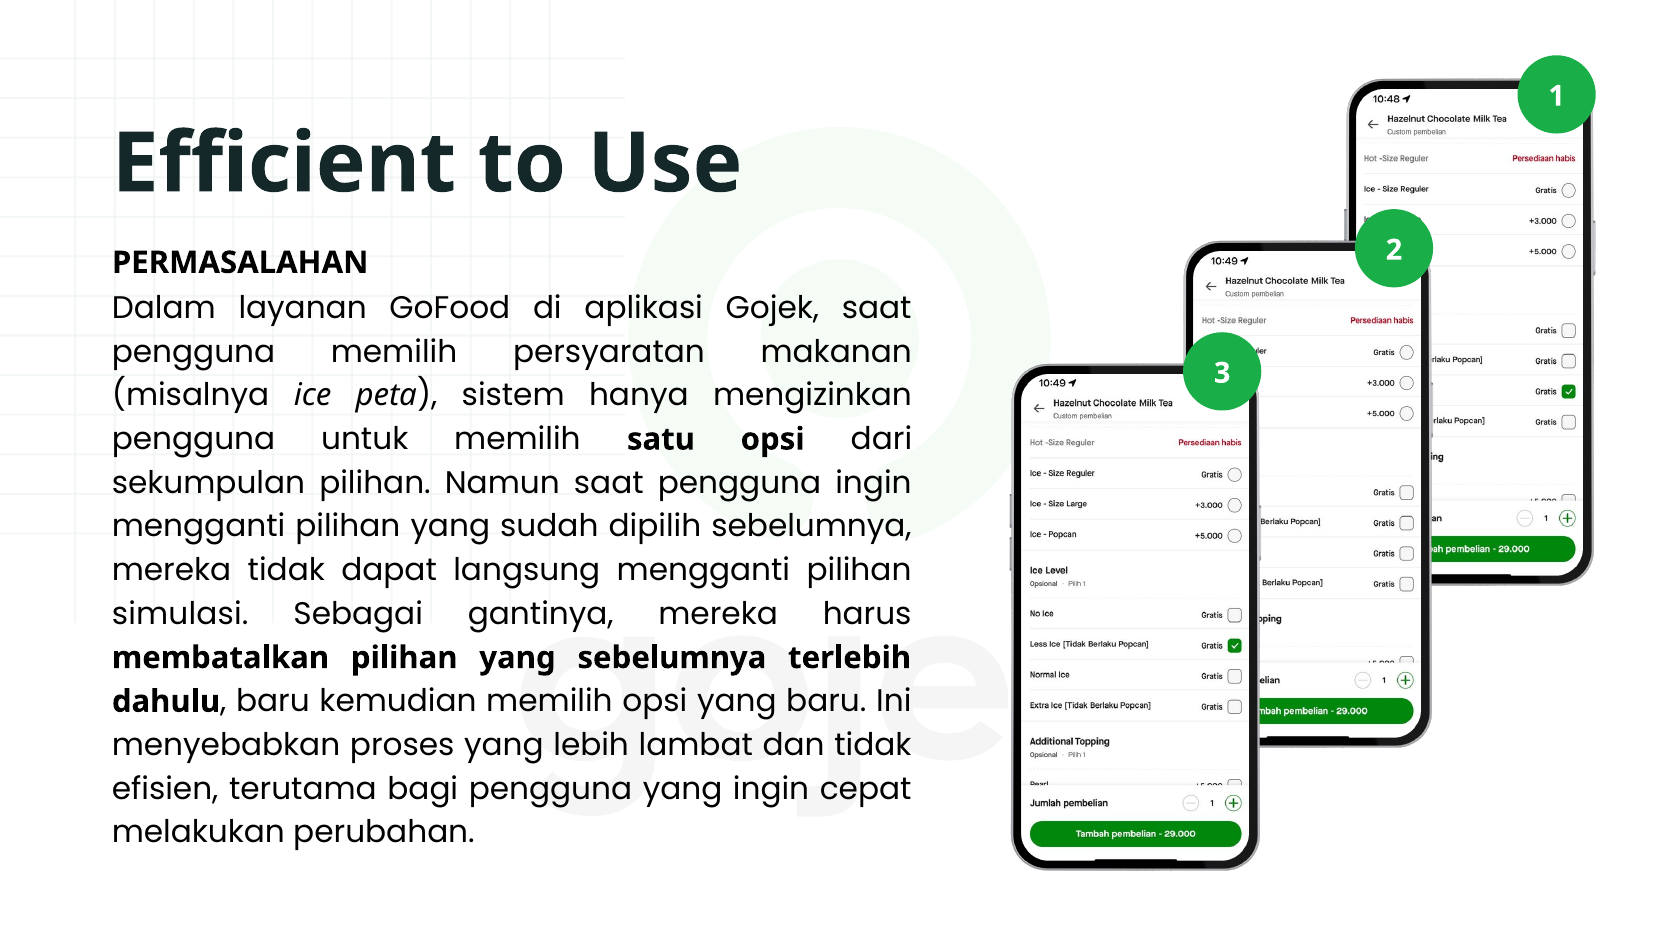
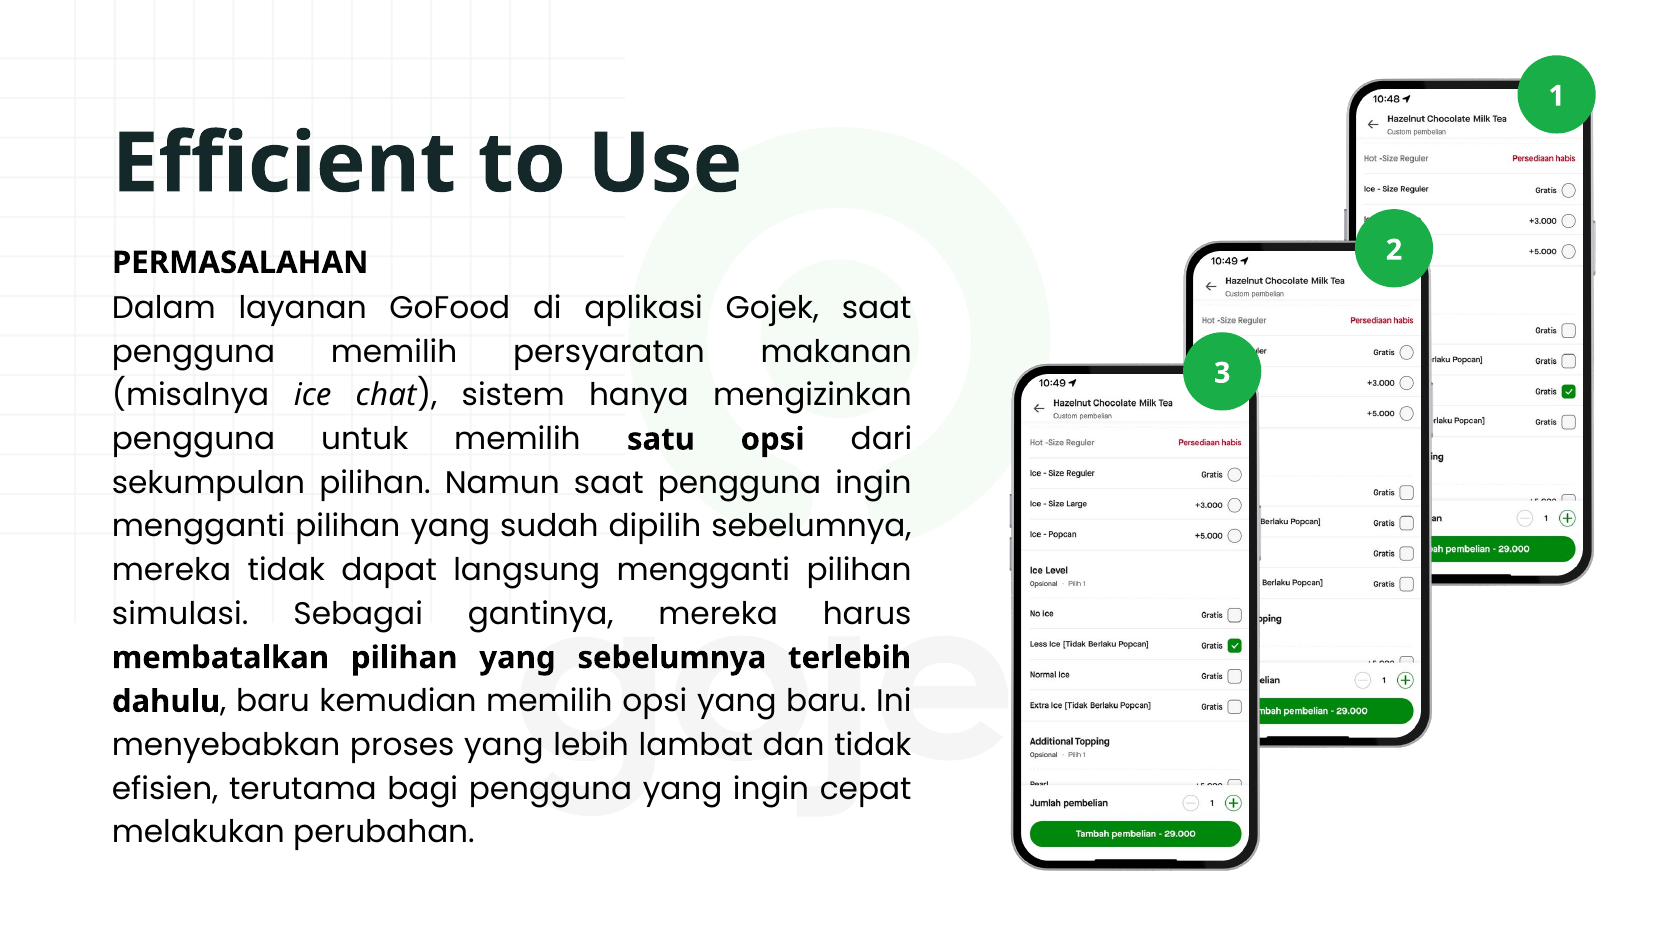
peta: peta -> chat
